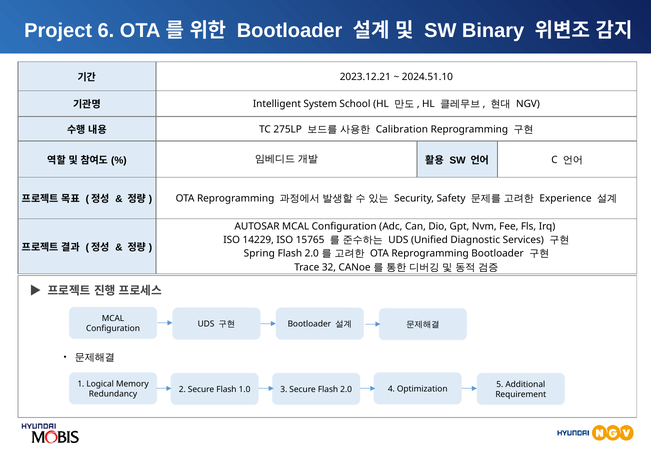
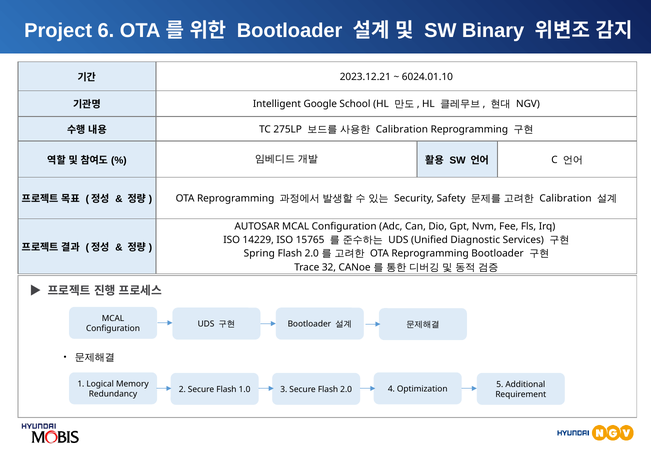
2024.51.10: 2024.51.10 -> 6024.01.10
System: System -> Google
Experience at (566, 198): Experience -> Calibration
